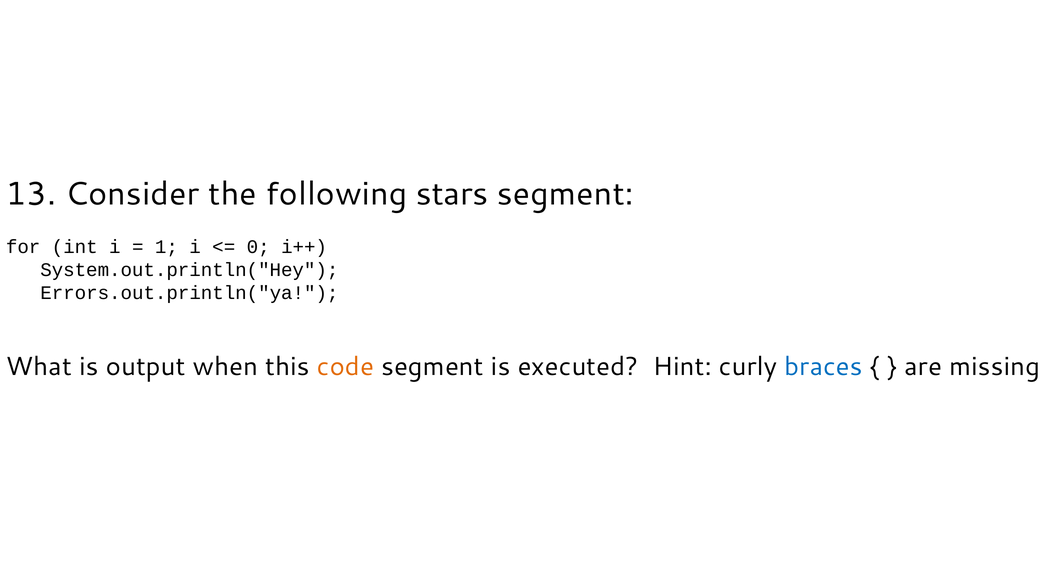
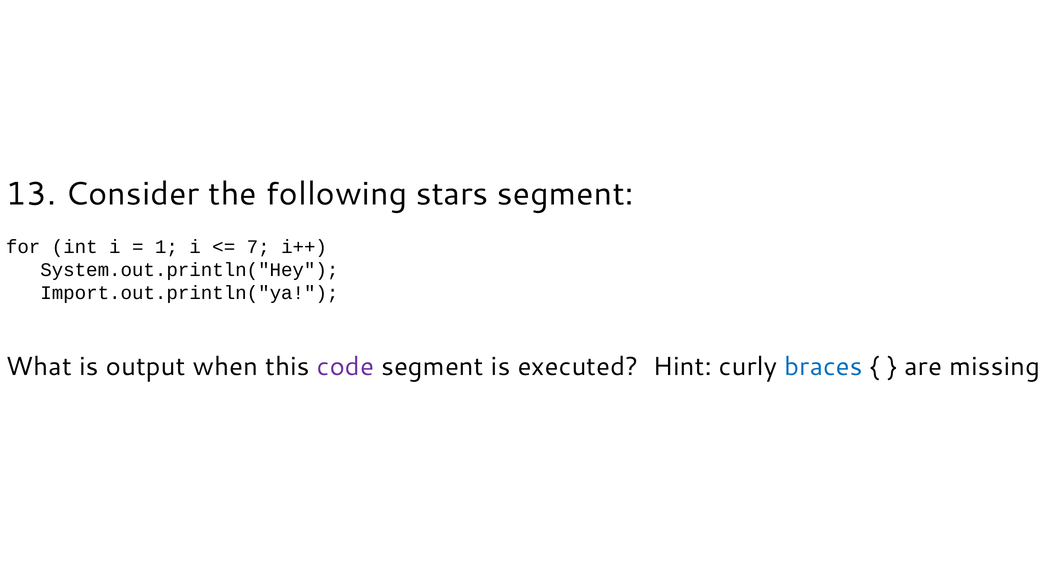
0: 0 -> 7
Errors.out.println("ya: Errors.out.println("ya -> Import.out.println("ya
code colour: orange -> purple
